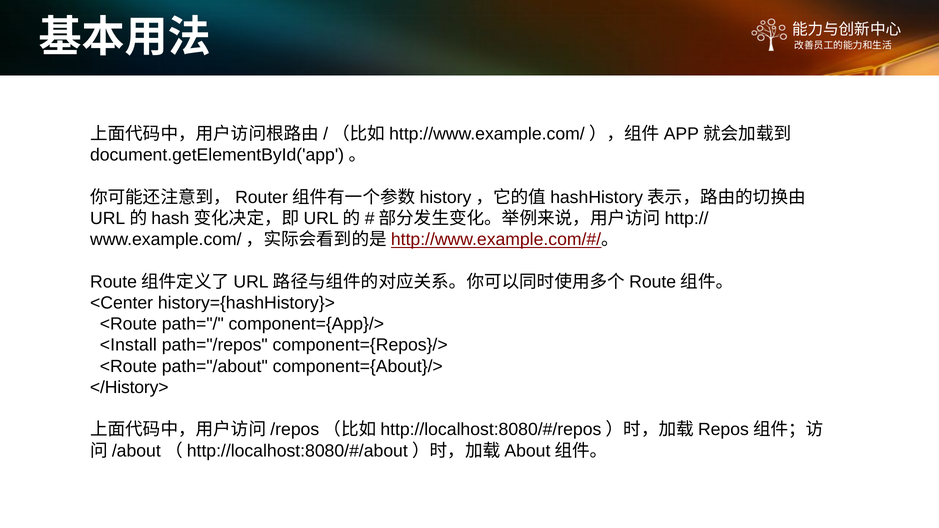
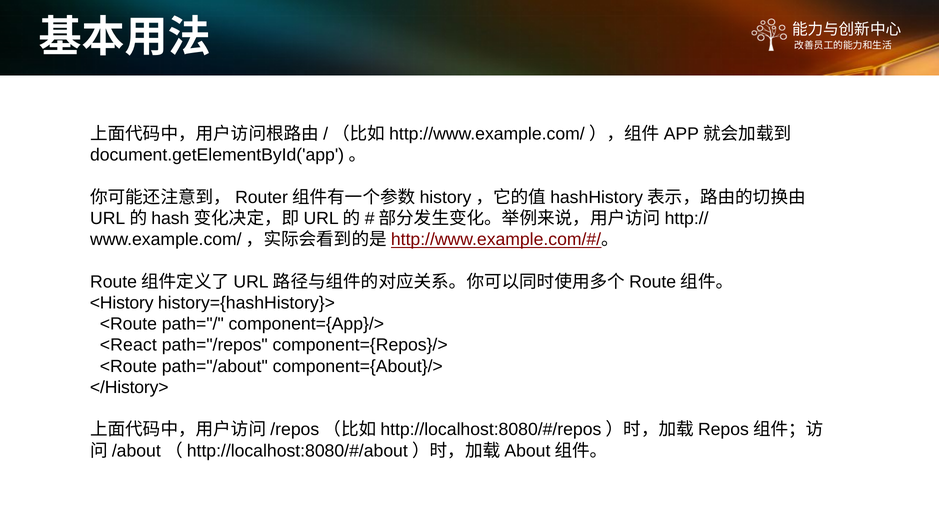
<Center: <Center -> <History
<Install: <Install -> <React
